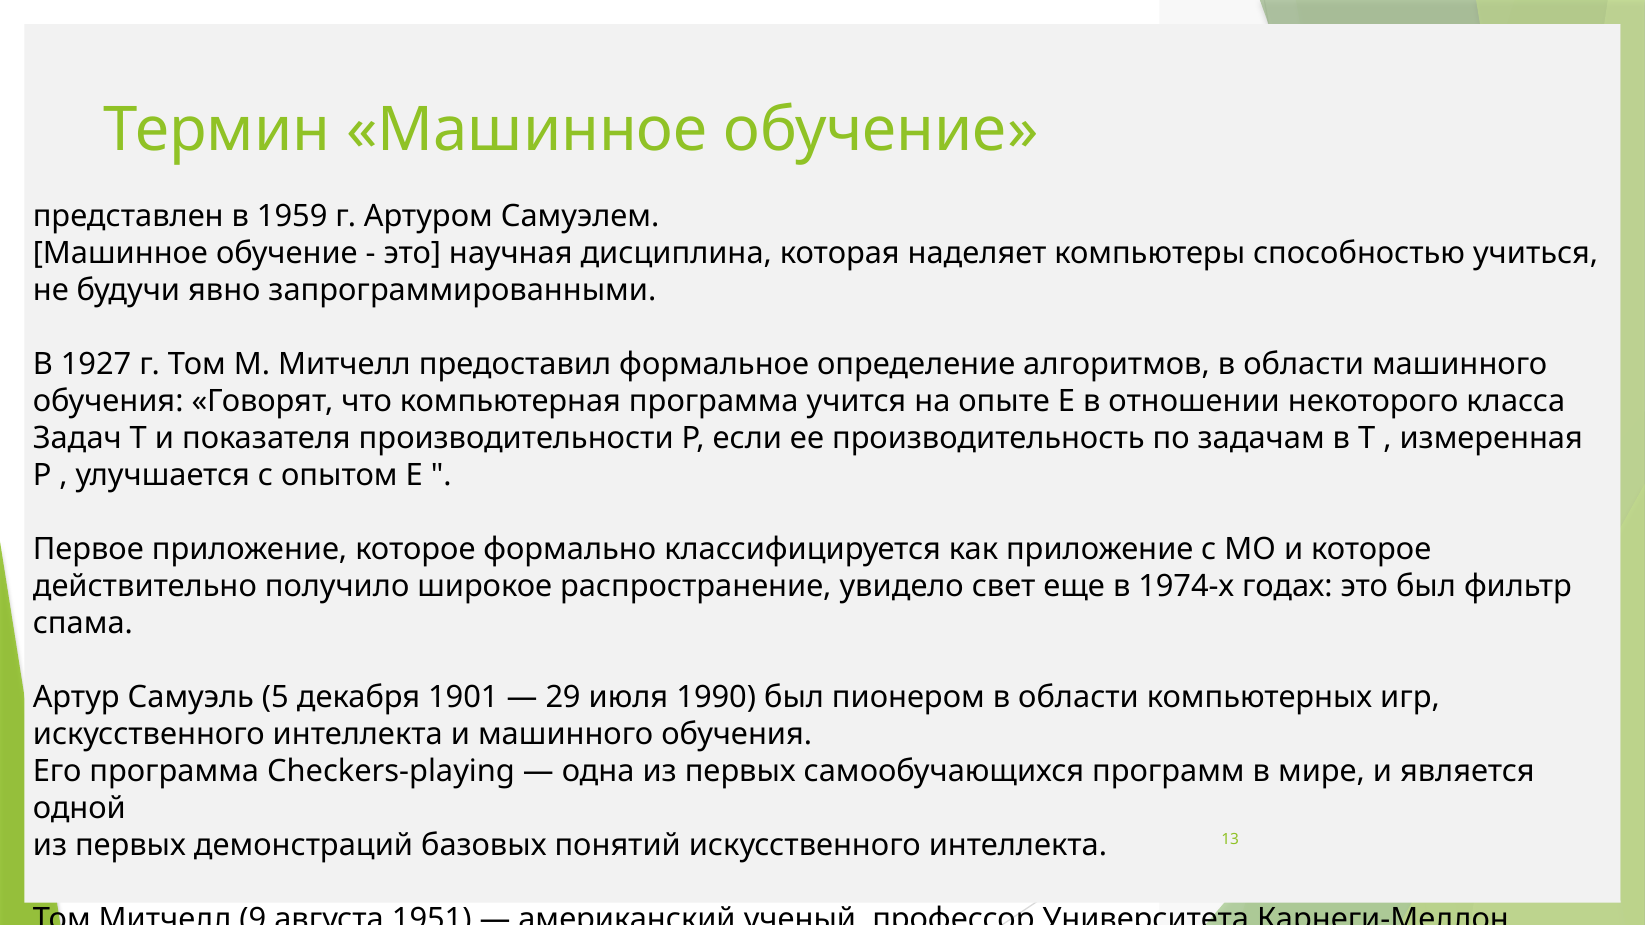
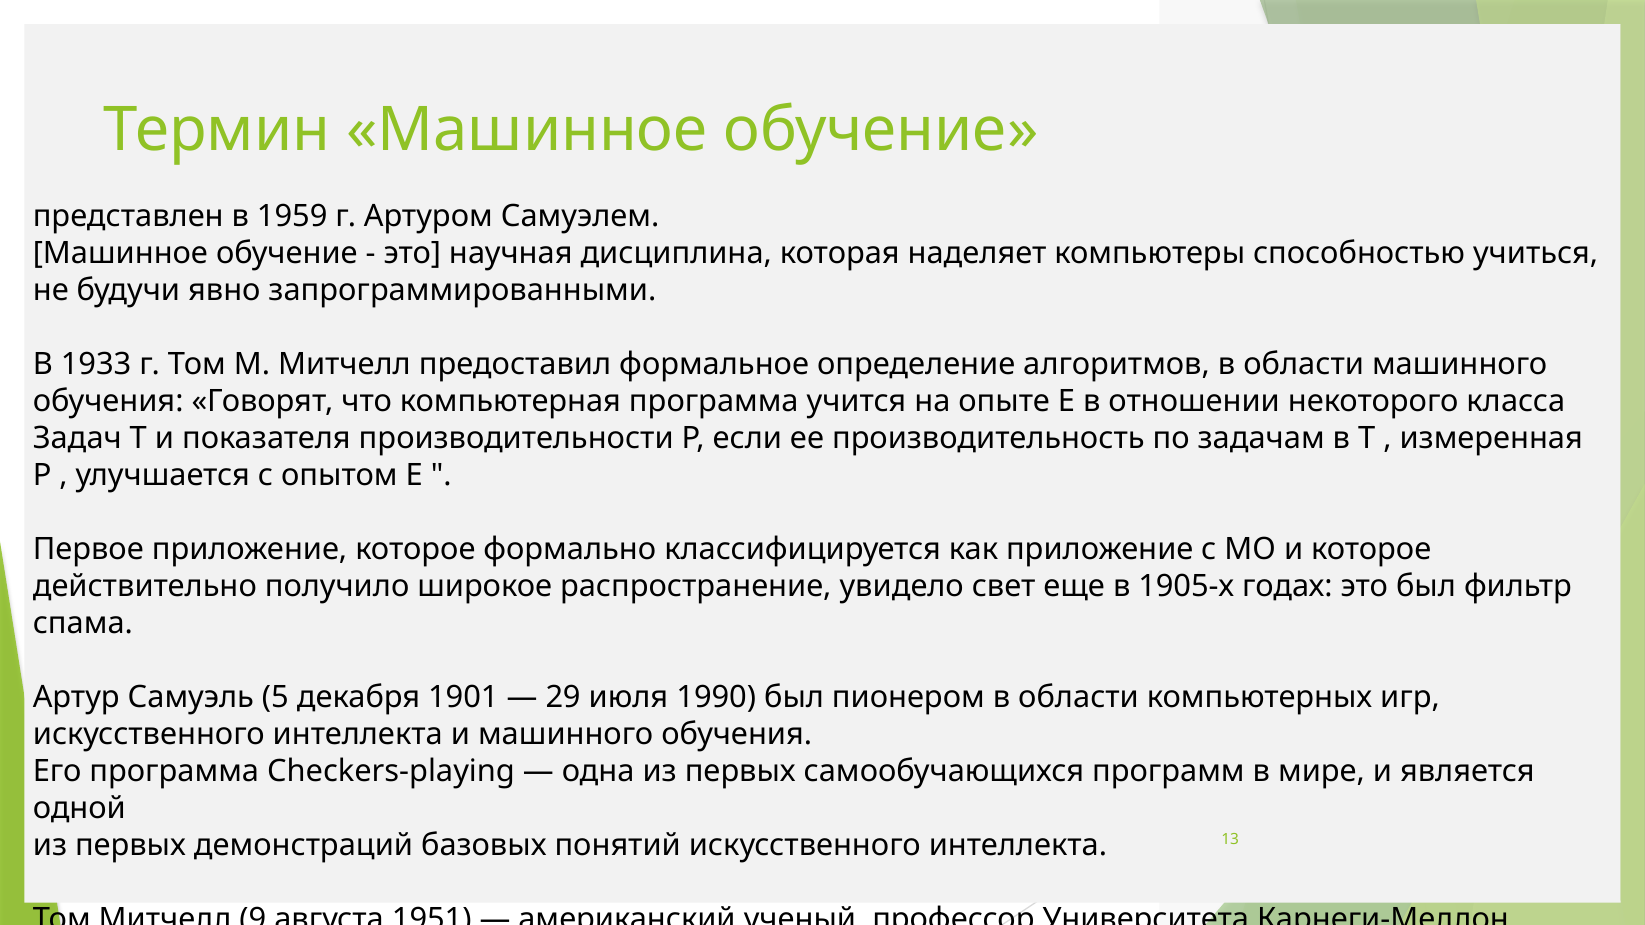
1927: 1927 -> 1933
1974-х: 1974-х -> 1905-х
